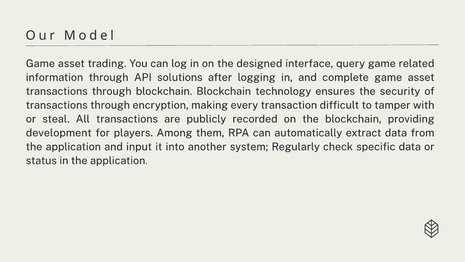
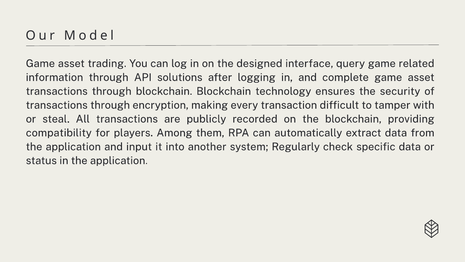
development: development -> compatibility
